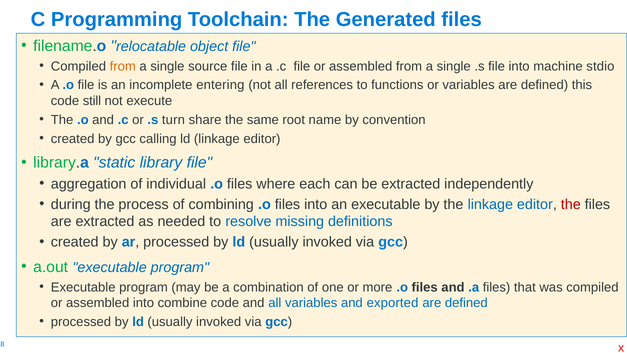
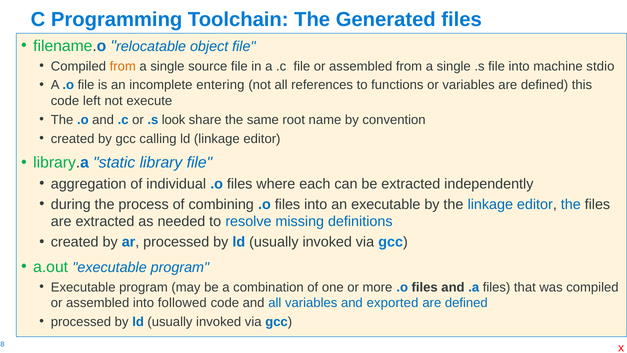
still: still -> left
turn: turn -> look
the at (571, 204) colour: red -> blue
combine: combine -> followed
